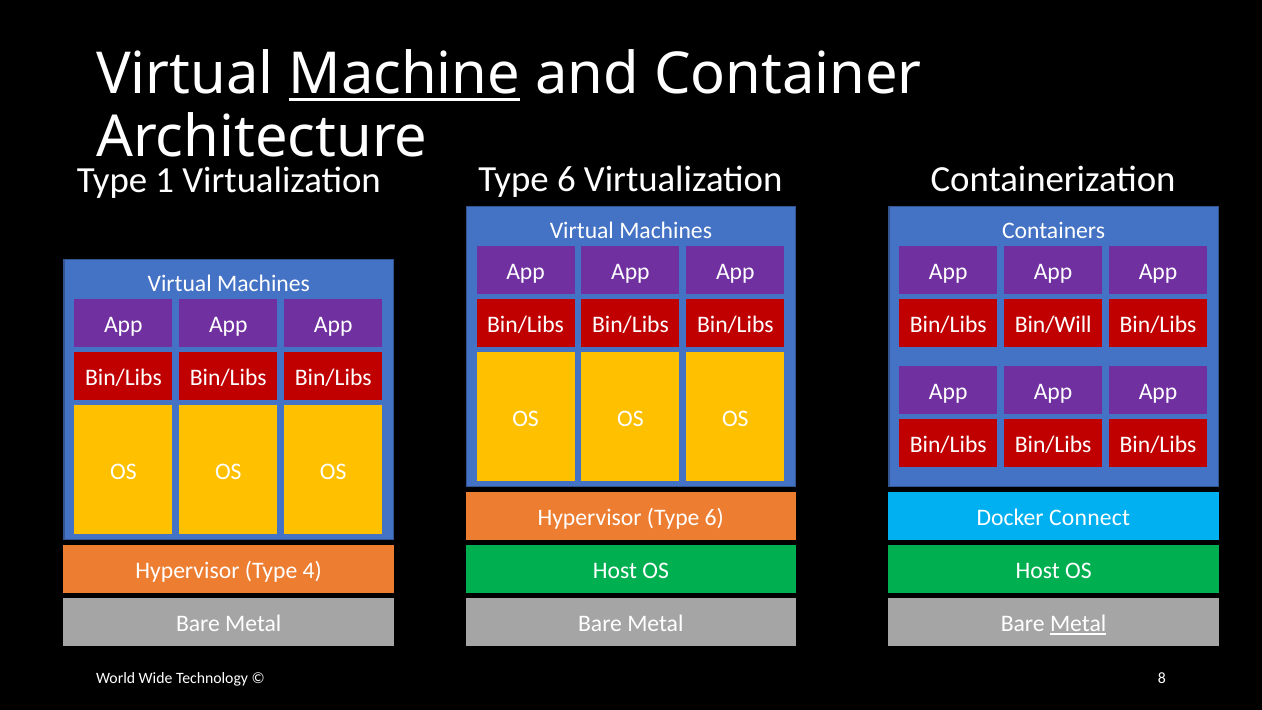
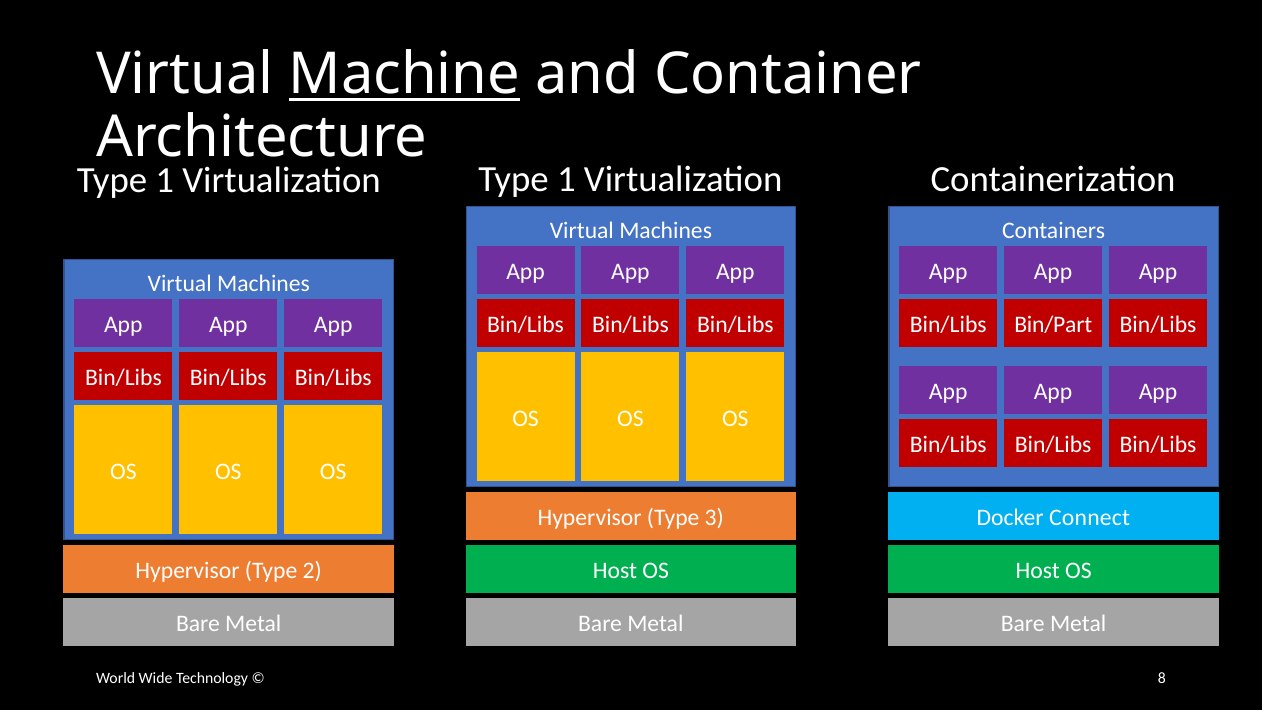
6 at (566, 180): 6 -> 1
Bin/Will: Bin/Will -> Bin/Part
Hypervisor Type 6: 6 -> 3
4: 4 -> 2
Metal at (1078, 624) underline: present -> none
